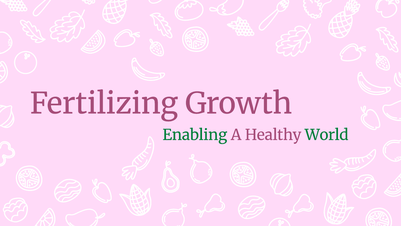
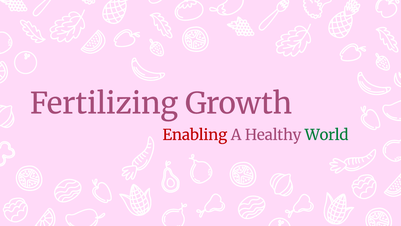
Enabling colour: green -> red
